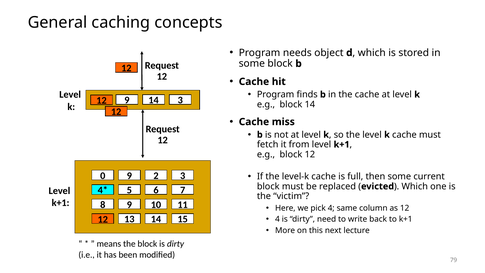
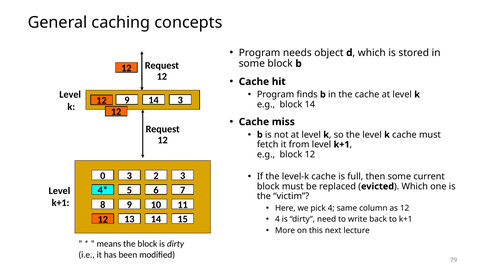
0 9: 9 -> 3
